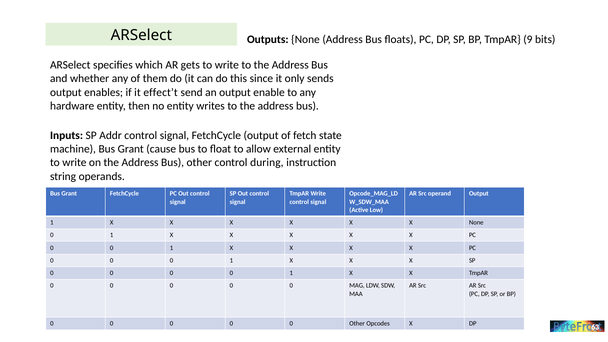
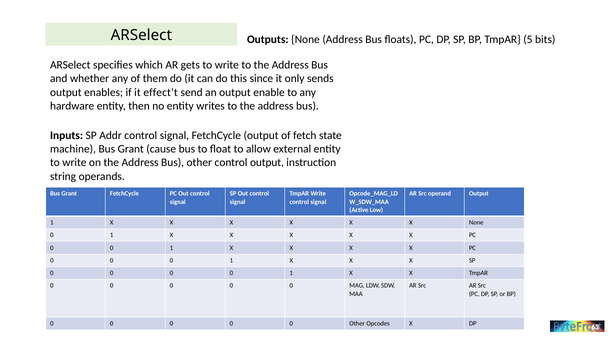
9: 9 -> 5
control during: during -> output
